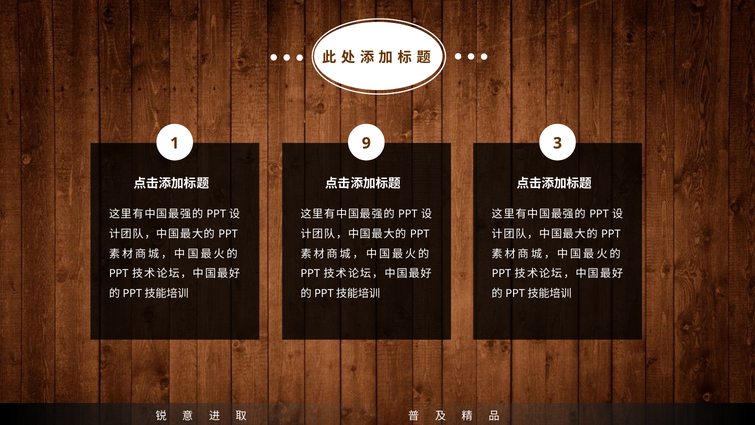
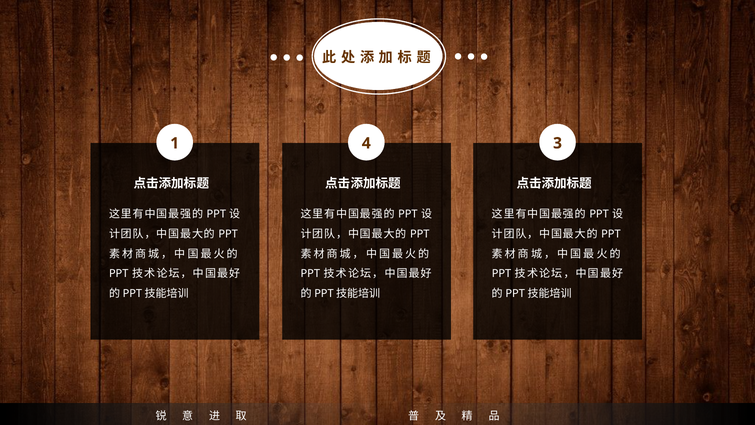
9: 9 -> 4
